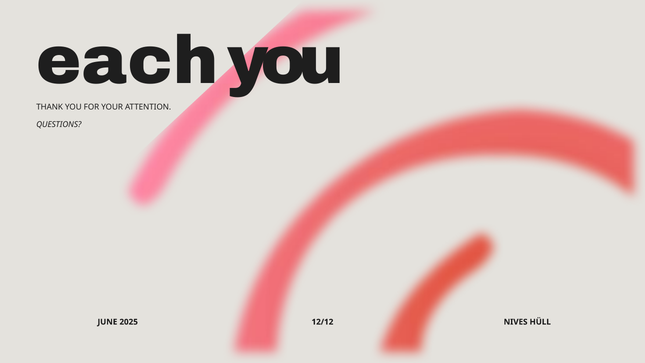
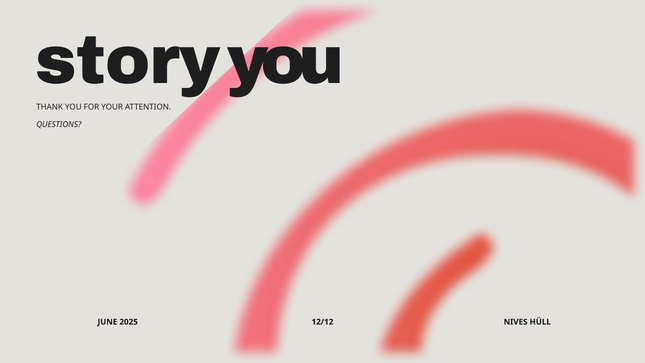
each: each -> story
